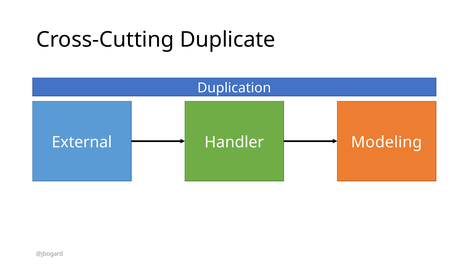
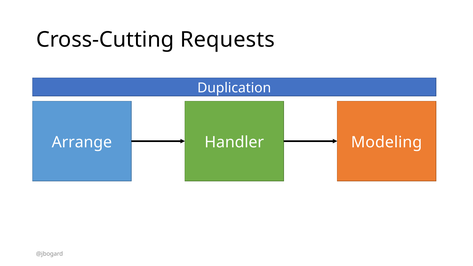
Duplicate: Duplicate -> Requests
External: External -> Arrange
